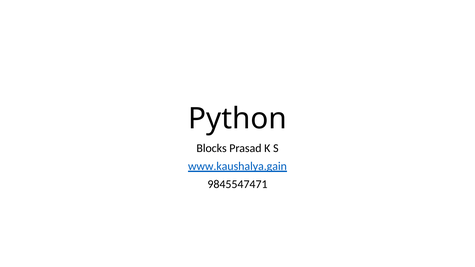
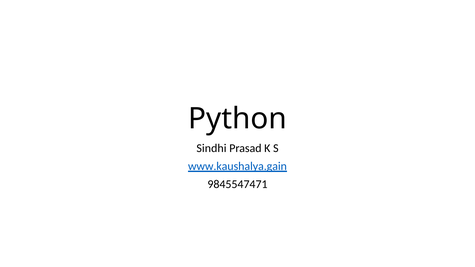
Blocks: Blocks -> Sindhi
